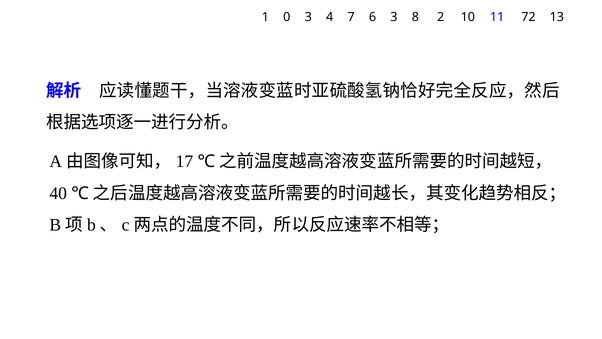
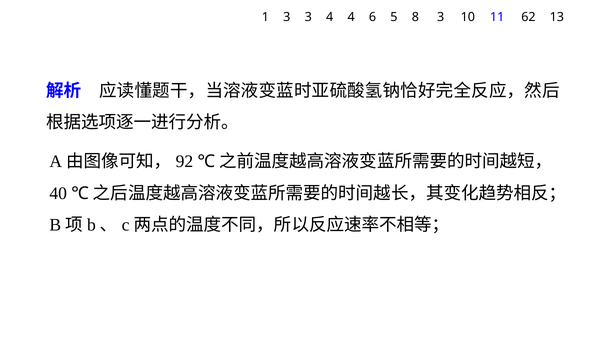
1 0: 0 -> 3
4 7: 7 -> 4
6 3: 3 -> 5
8 2: 2 -> 3
72: 72 -> 62
17: 17 -> 92
